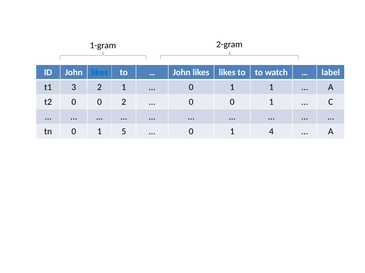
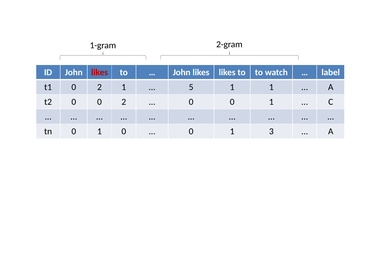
likes at (100, 73) colour: blue -> red
t1 3: 3 -> 0
0 at (191, 87): 0 -> 5
1 5: 5 -> 0
4: 4 -> 3
